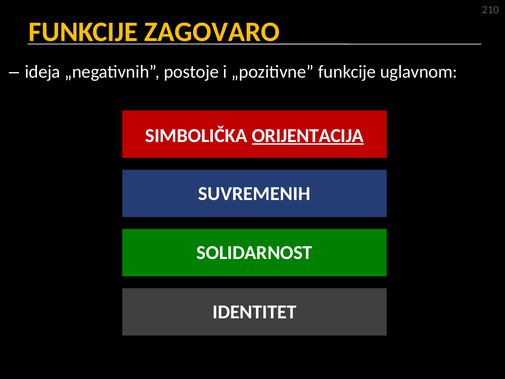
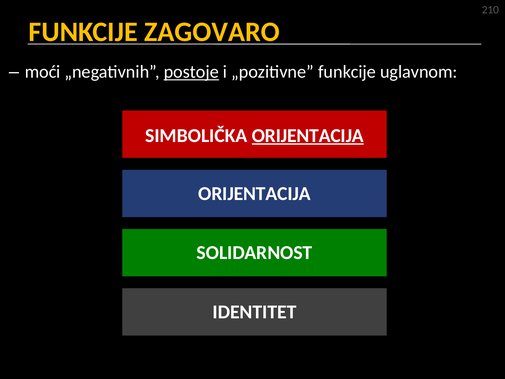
ideja: ideja -> moći
postoje underline: none -> present
SUVREMENIH at (254, 193): SUVREMENIH -> ORIJENTACIJA
